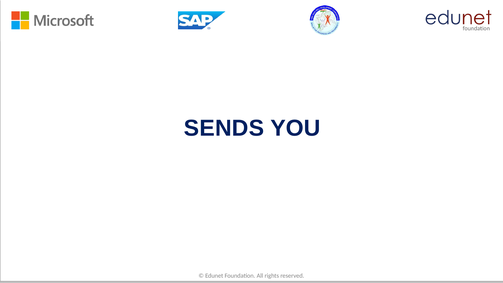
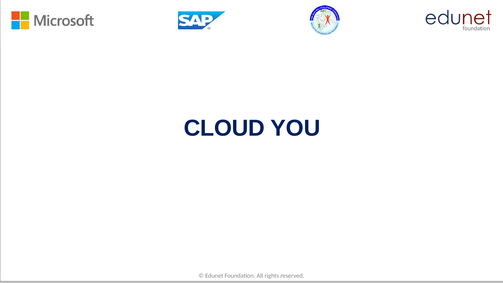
SENDS: SENDS -> CLOUD
